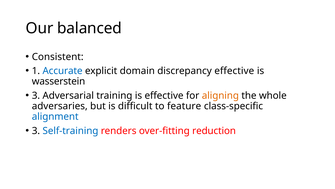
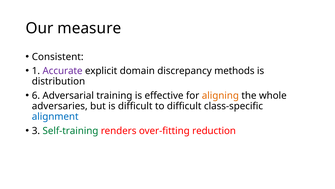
balanced: balanced -> measure
Accurate colour: blue -> purple
discrepancy effective: effective -> methods
wasserstein: wasserstein -> distribution
3 at (36, 95): 3 -> 6
to feature: feature -> difficult
Self-training colour: blue -> green
